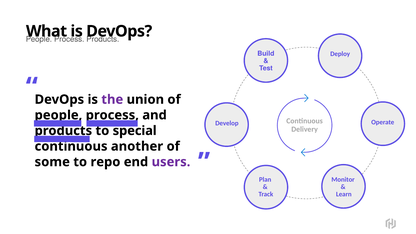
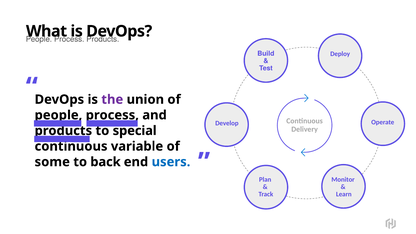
another: another -> variable
repo: repo -> back
users colour: purple -> blue
